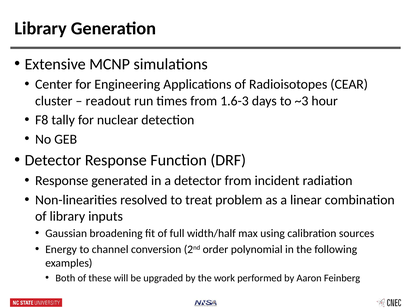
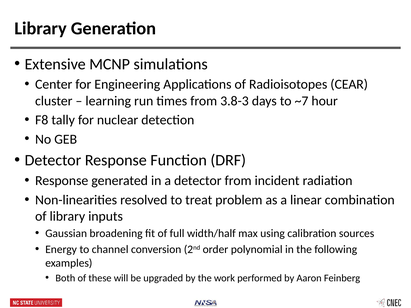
readout: readout -> learning
1.6-3: 1.6-3 -> 3.8-3
~3: ~3 -> ~7
